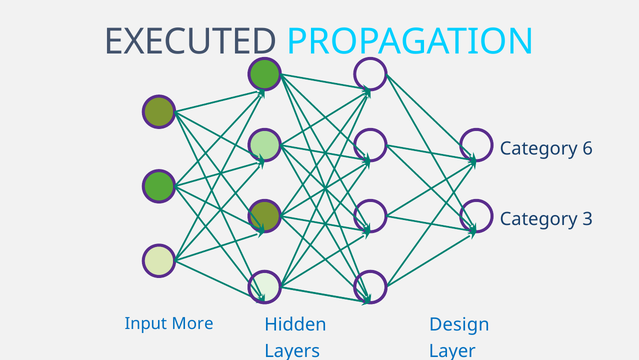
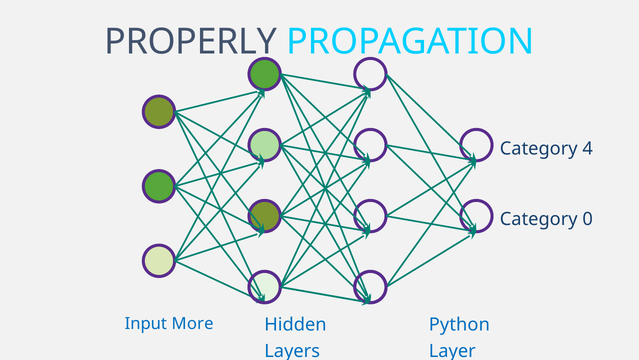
EXECUTED: EXECUTED -> PROPERLY
6: 6 -> 4
3: 3 -> 0
Design: Design -> Python
